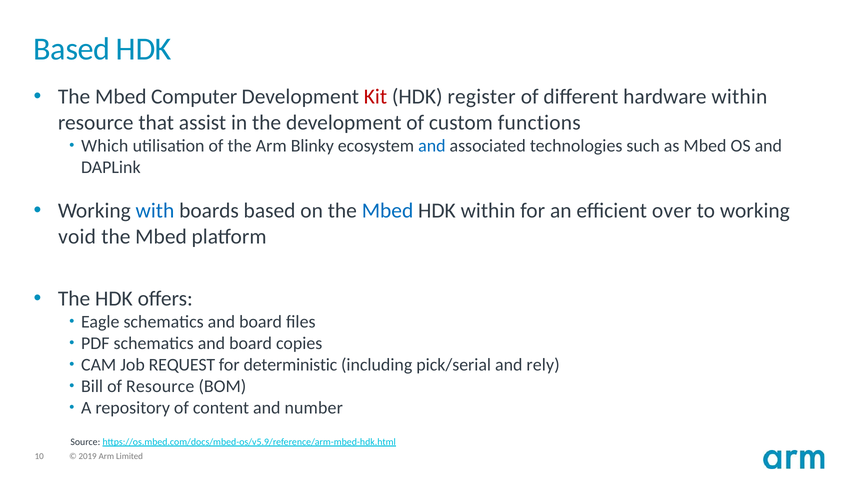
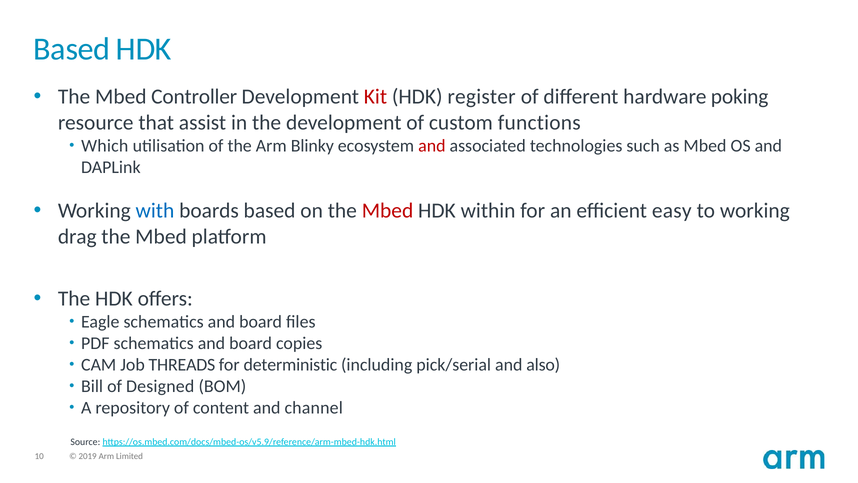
Computer: Computer -> Controller
hardware within: within -> poking
and at (432, 146) colour: blue -> red
Mbed at (388, 210) colour: blue -> red
over: over -> easy
void: void -> drag
REQUEST: REQUEST -> THREADS
rely: rely -> also
of Resource: Resource -> Designed
number: number -> channel
